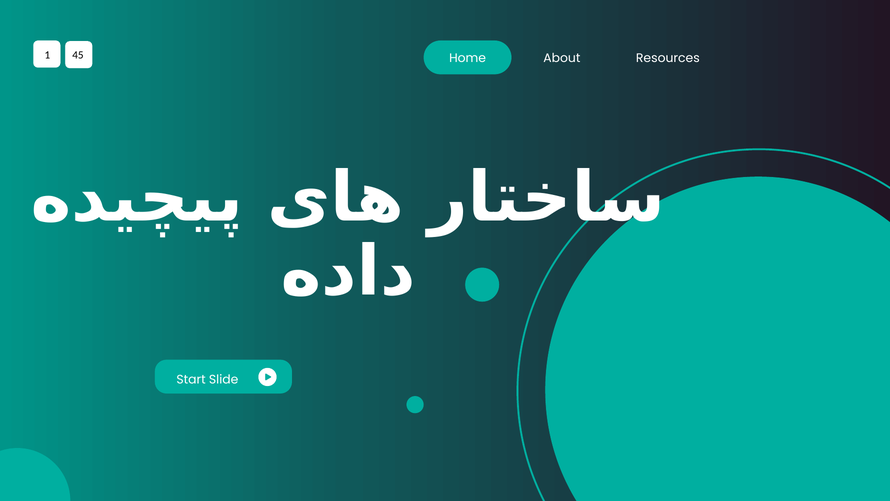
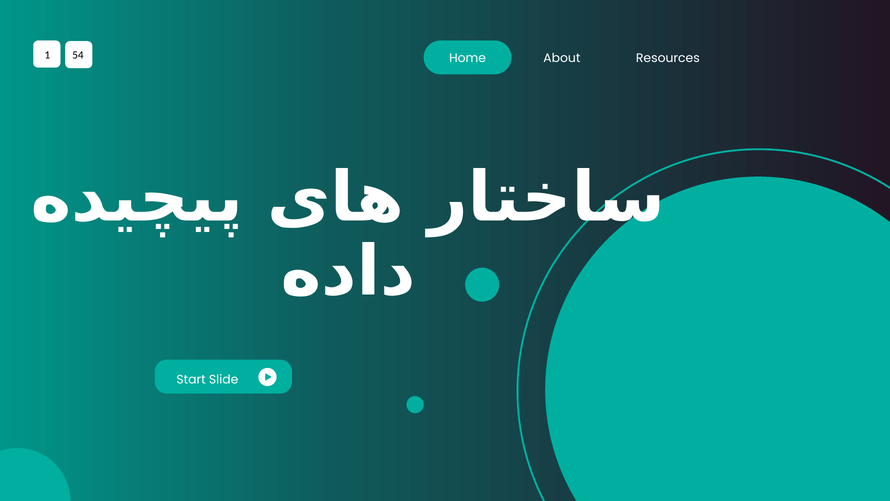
45: 45 -> 54
